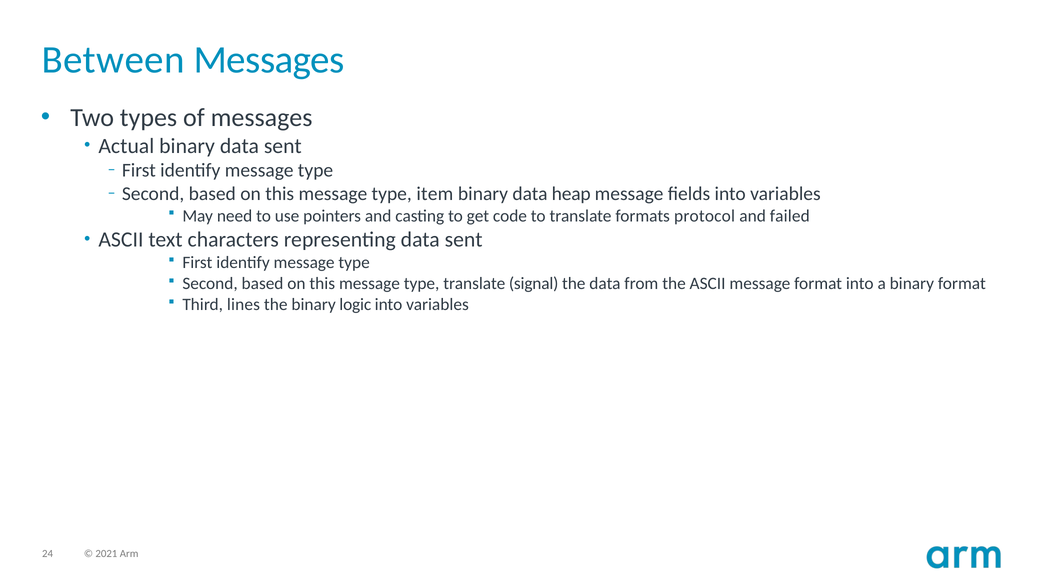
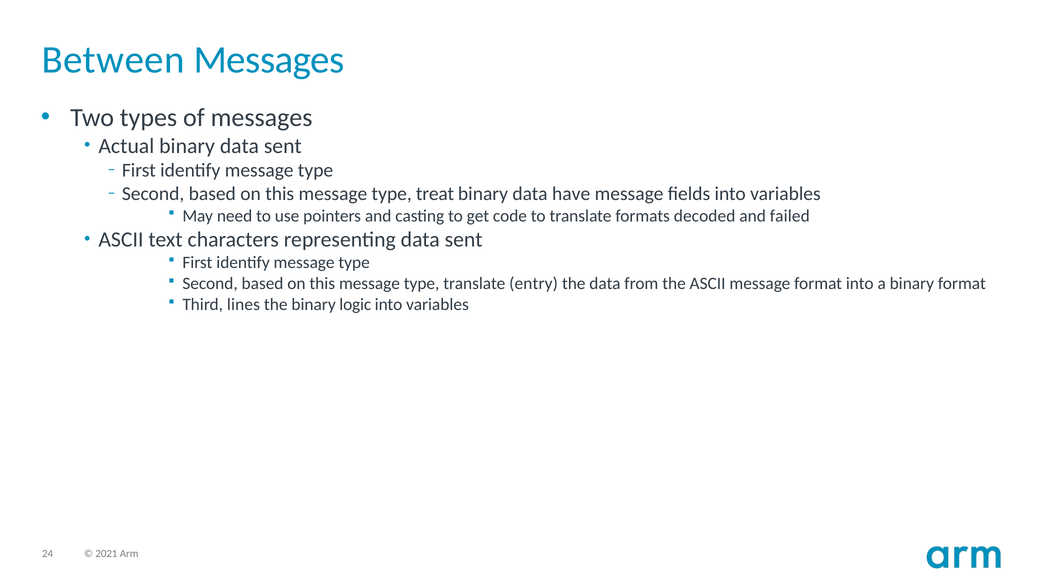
item: item -> treat
heap: heap -> have
protocol: protocol -> decoded
signal: signal -> entry
